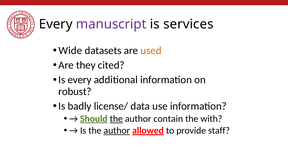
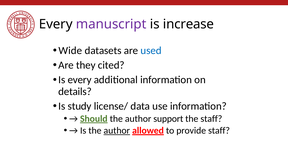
services: services -> increase
used colour: orange -> blue
robust: robust -> details
badly: badly -> study
the at (116, 119) underline: present -> none
contain: contain -> support
the with: with -> staff
